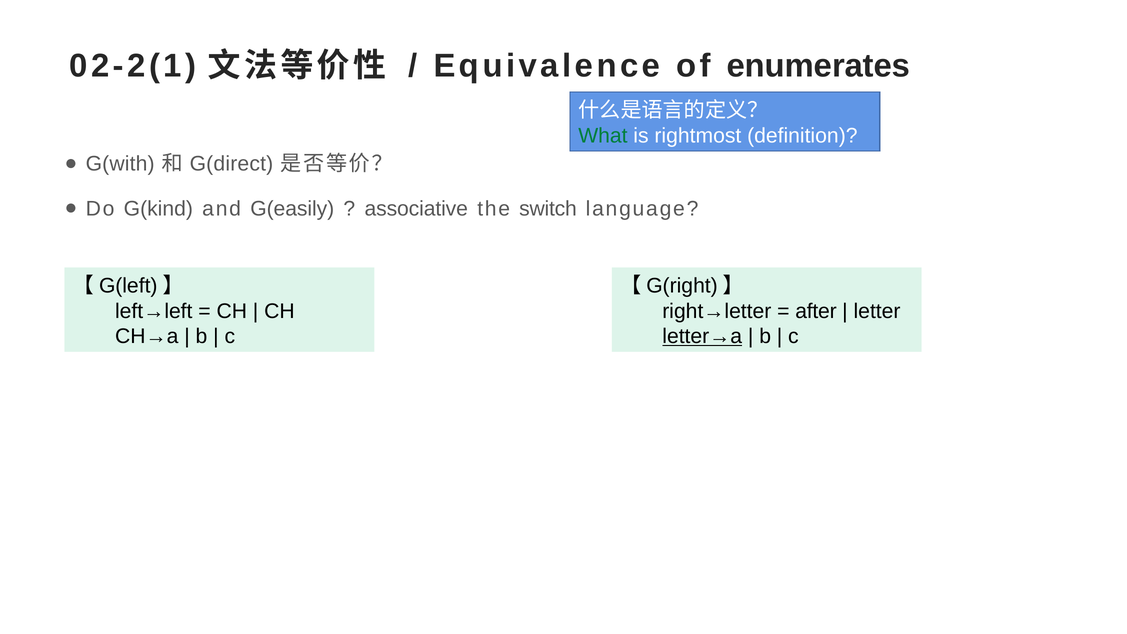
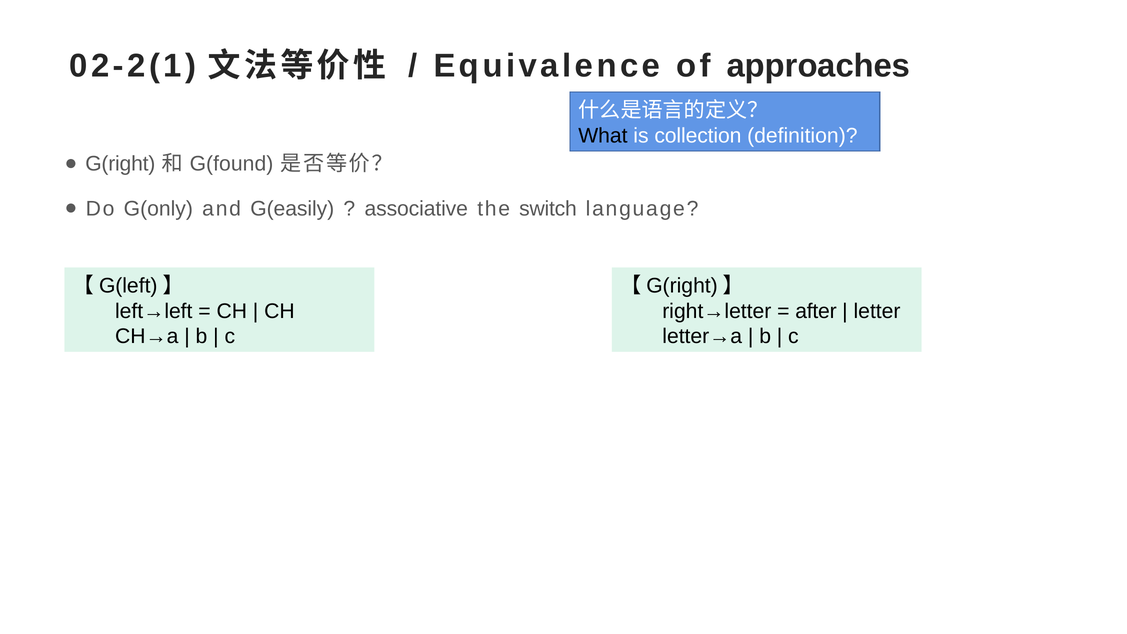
enumerates: enumerates -> approaches
What colour: green -> black
rightmost: rightmost -> collection
G(with: G(with -> G(right
G(direct: G(direct -> G(found
G(kind: G(kind -> G(only
letter→a underline: present -> none
